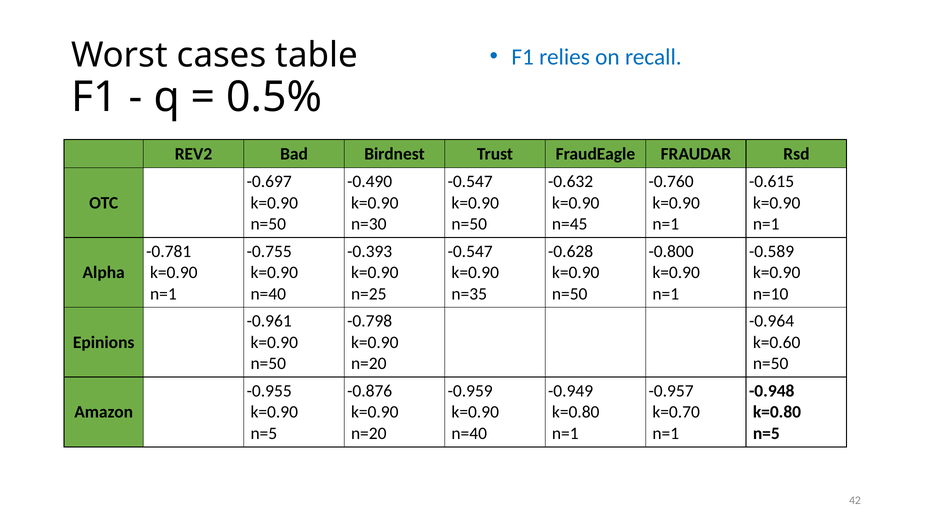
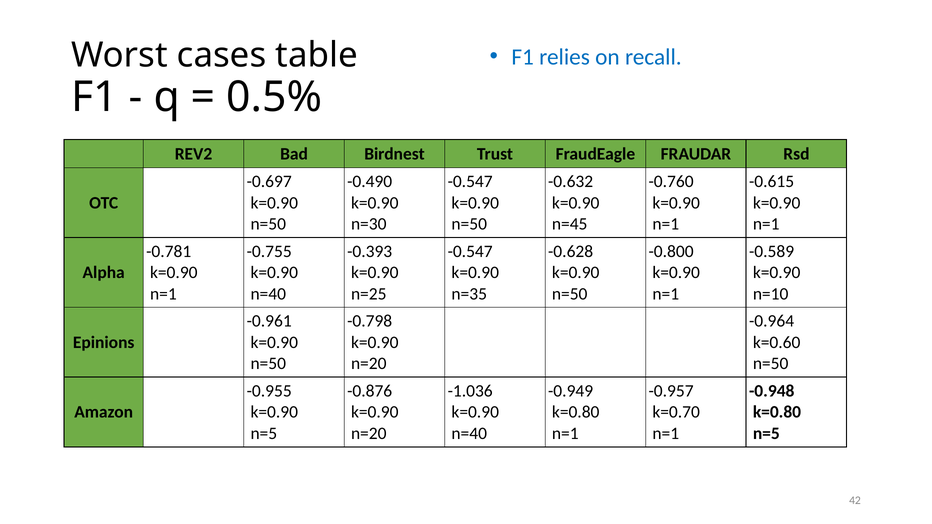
-0.959: -0.959 -> -1.036
